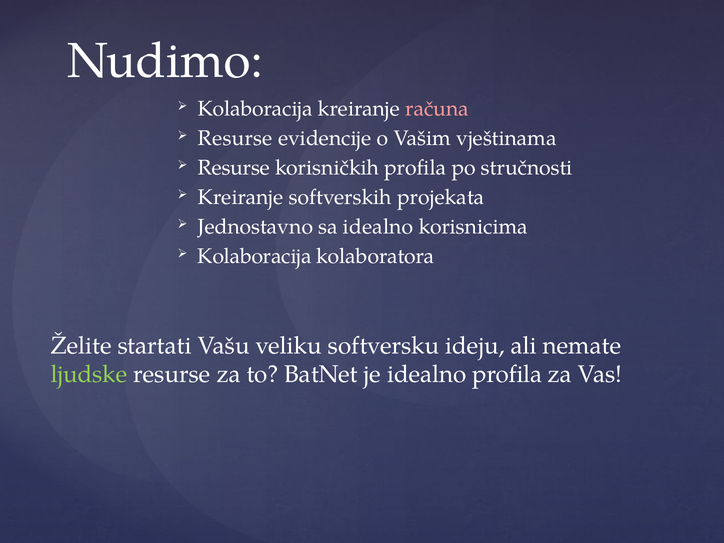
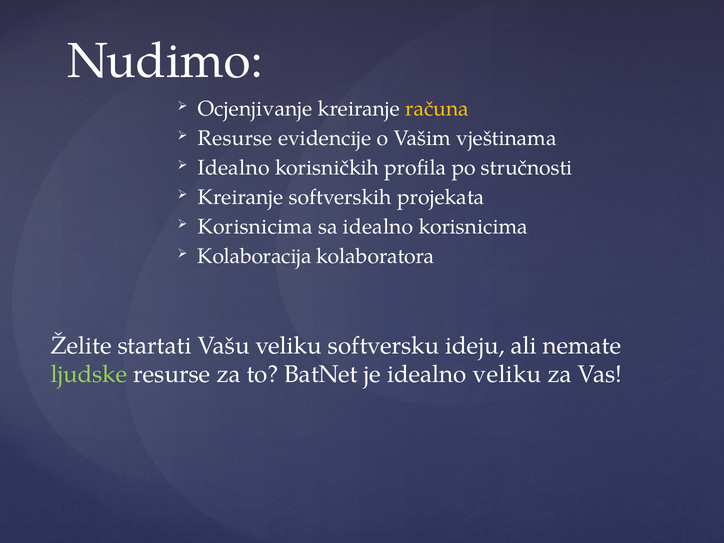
Kolaboracija at (255, 109): Kolaboracija -> Ocjenjivanje
računa colour: pink -> yellow
Resurse at (234, 168): Resurse -> Idealno
Jednostavno at (255, 227): Jednostavno -> Korisnicima
idealno profila: profila -> veliku
